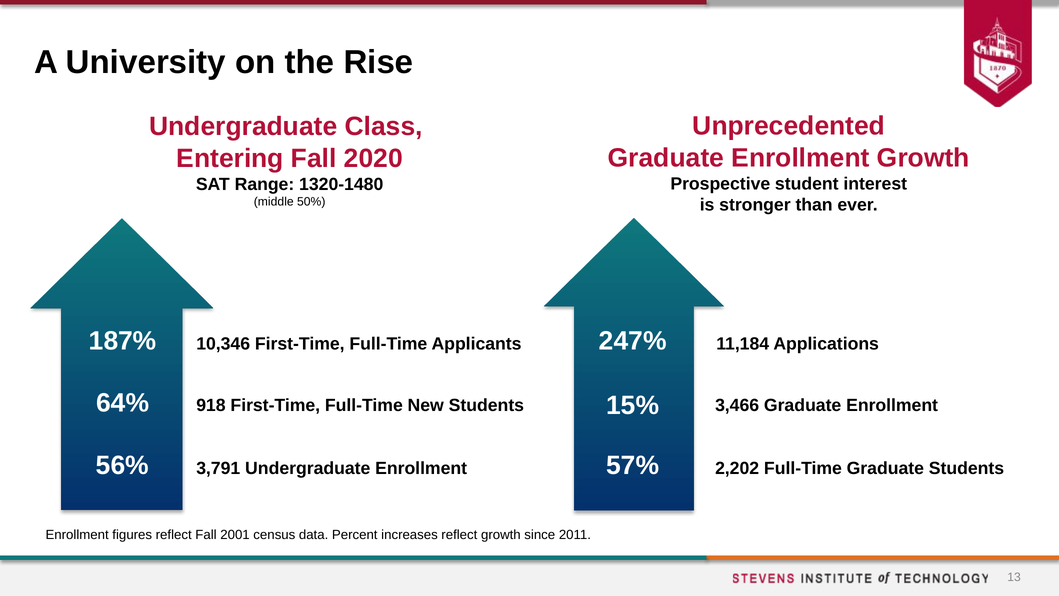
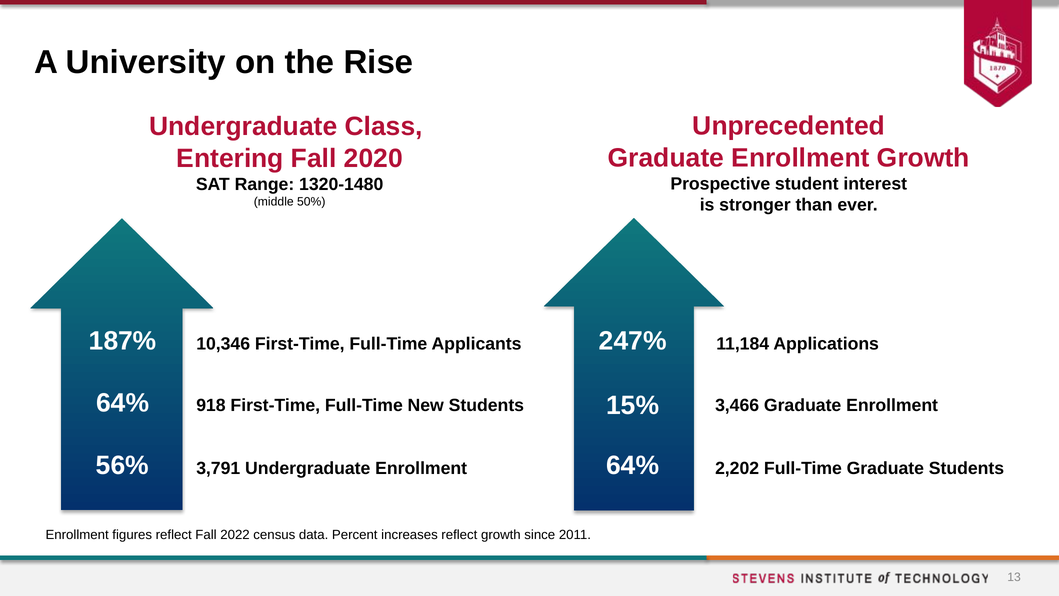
57% at (633, 465): 57% -> 64%
2001: 2001 -> 2022
